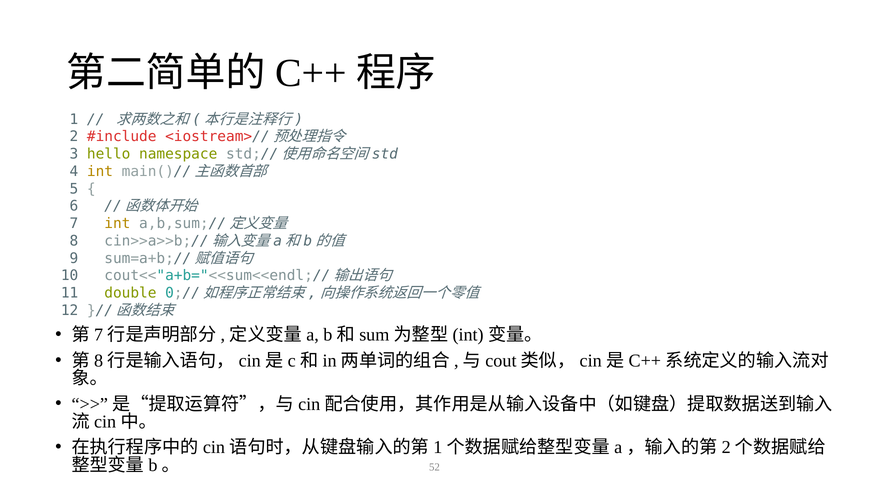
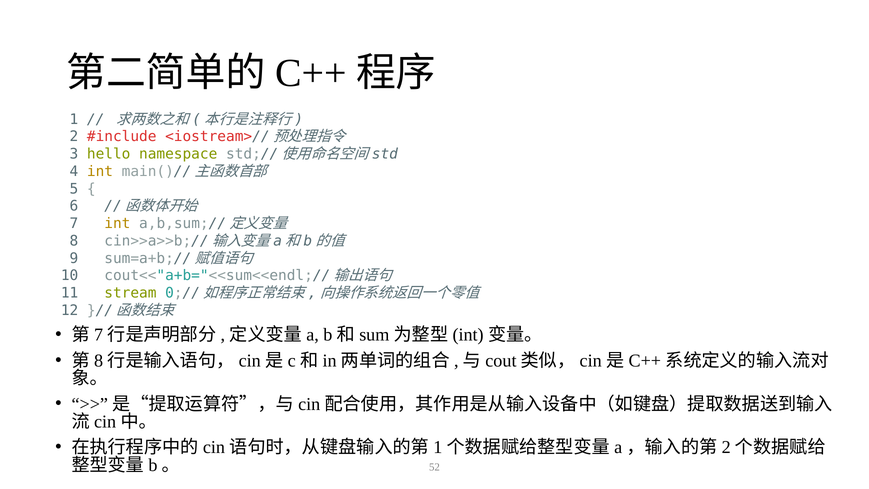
double: double -> stream
